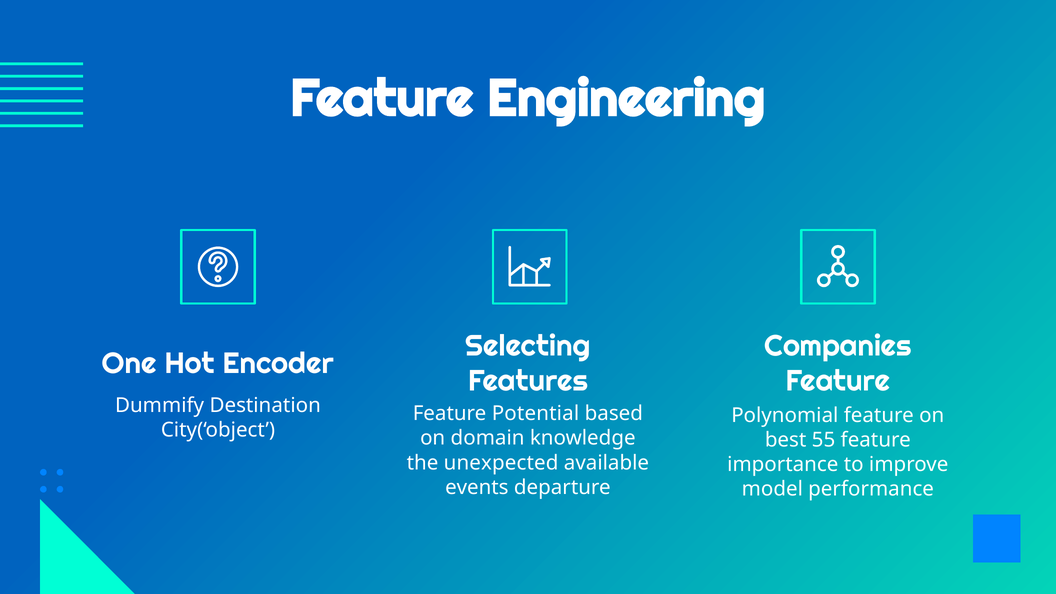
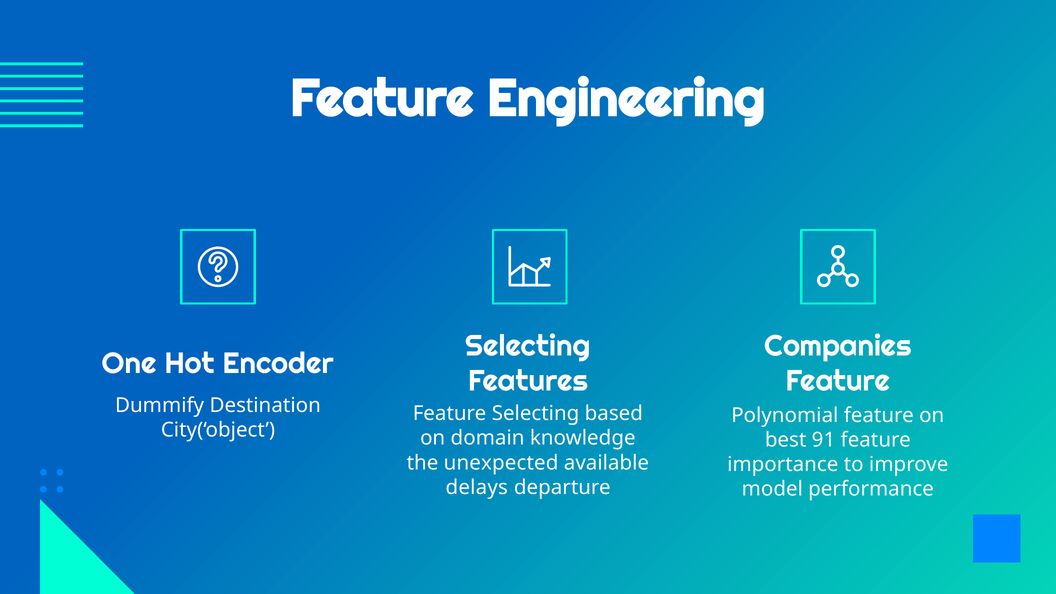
Feature Potential: Potential -> Selecting
55: 55 -> 91
events: events -> delays
